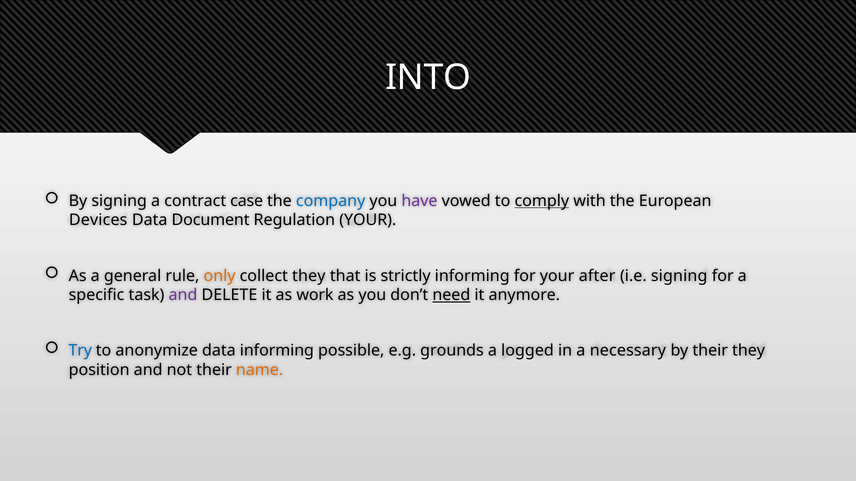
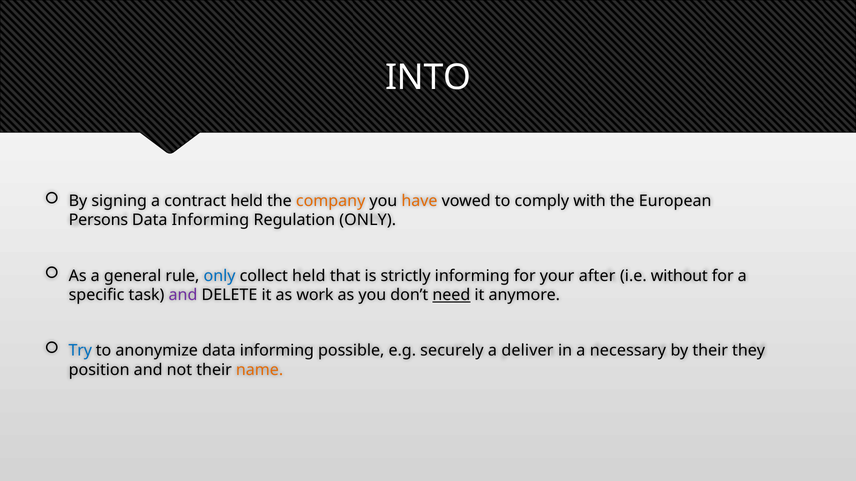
contract case: case -> held
company colour: blue -> orange
have colour: purple -> orange
comply underline: present -> none
Devices: Devices -> Persons
Document at (211, 220): Document -> Informing
Regulation YOUR: YOUR -> ONLY
only at (220, 276) colour: orange -> blue
collect they: they -> held
i.e signing: signing -> without
grounds: grounds -> securely
logged: logged -> deliver
